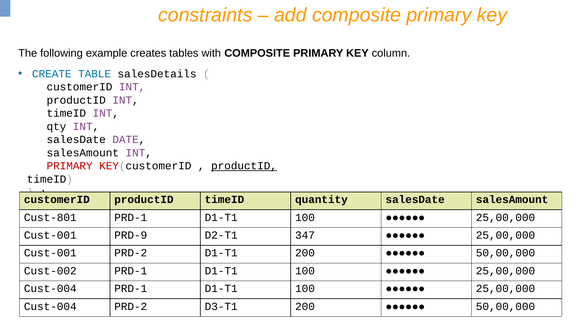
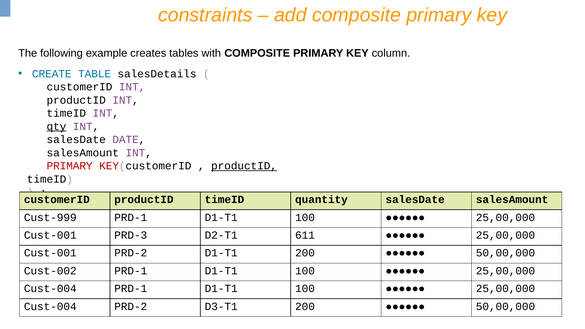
qty underline: none -> present
Cust-801: Cust-801 -> Cust-999
PRD-9: PRD-9 -> PRD-3
347: 347 -> 611
